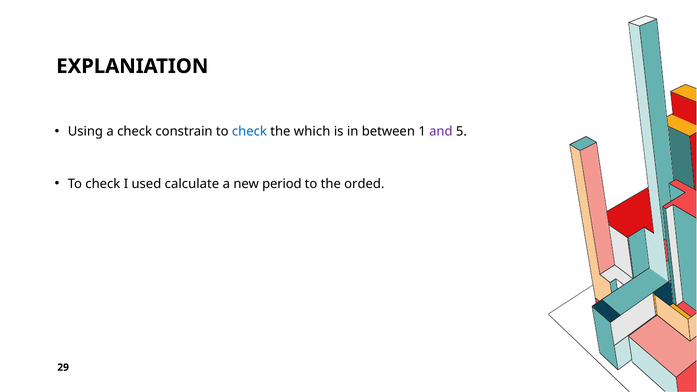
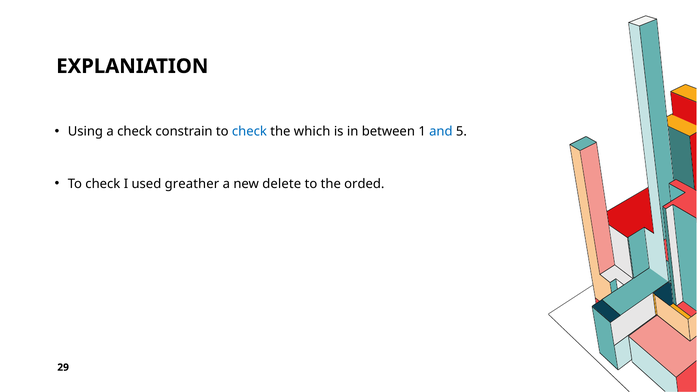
and colour: purple -> blue
calculate: calculate -> greather
period: period -> delete
